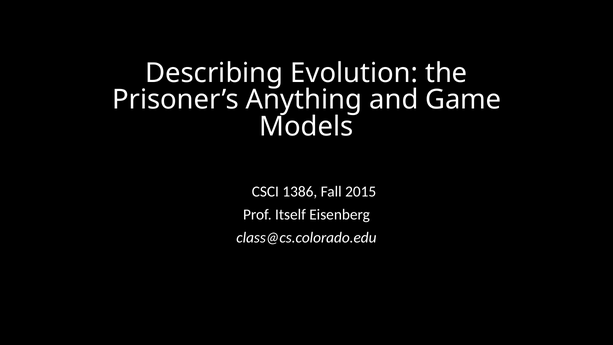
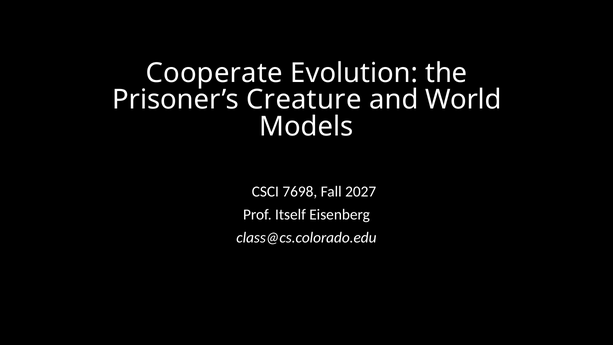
Describing: Describing -> Cooperate
Anything: Anything -> Creature
Game: Game -> World
1386: 1386 -> 7698
2015: 2015 -> 2027
